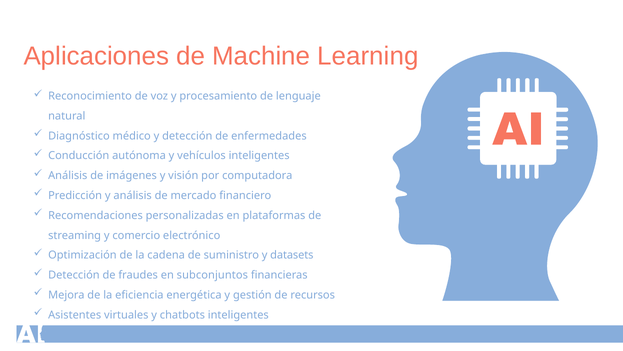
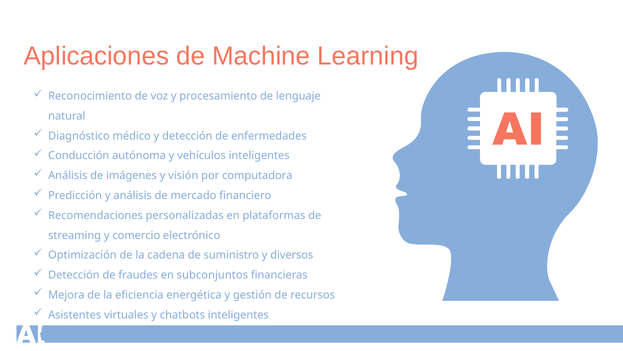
datasets: datasets -> diversos
